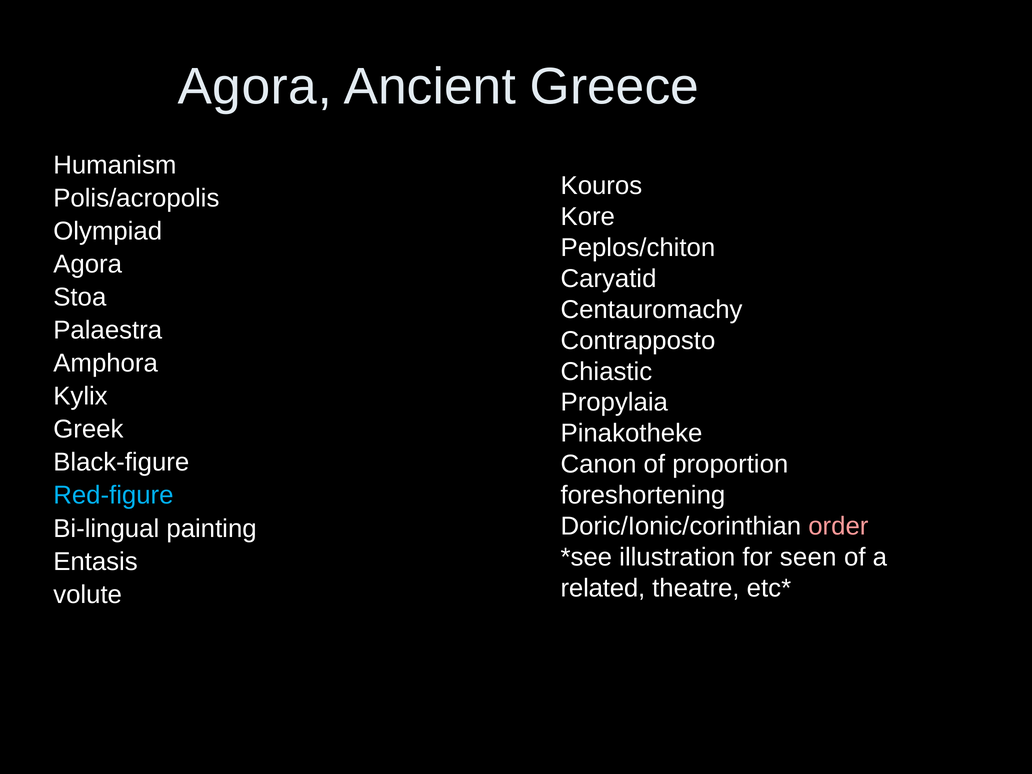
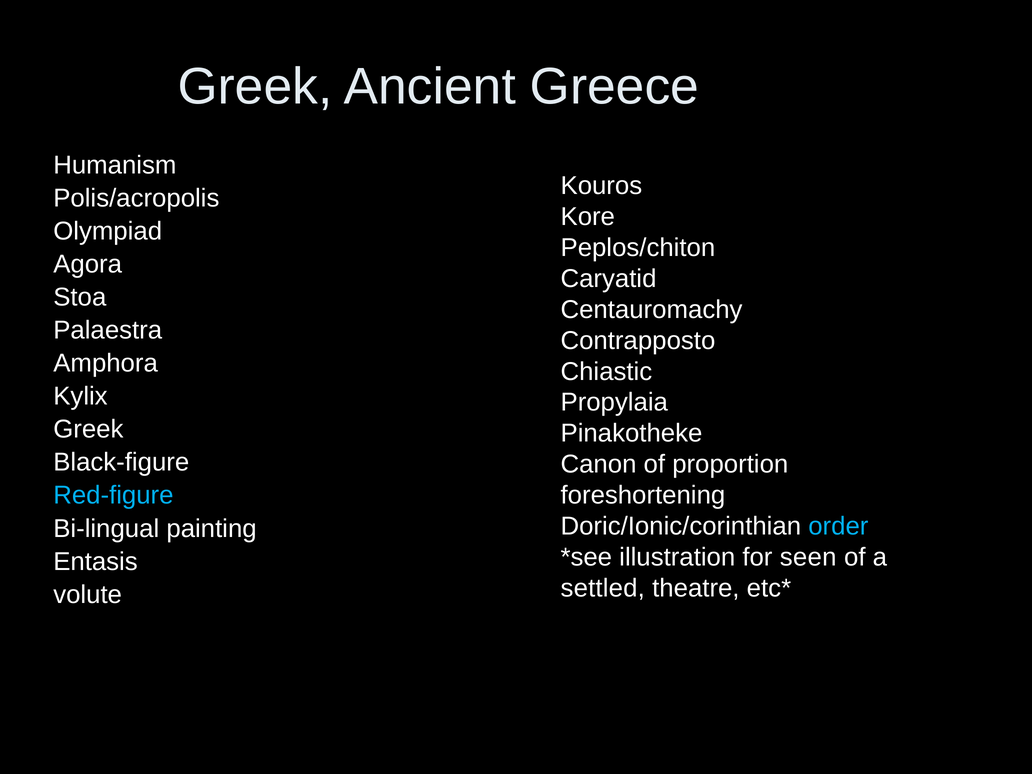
Agora at (255, 87): Agora -> Greek
order colour: pink -> light blue
related: related -> settled
